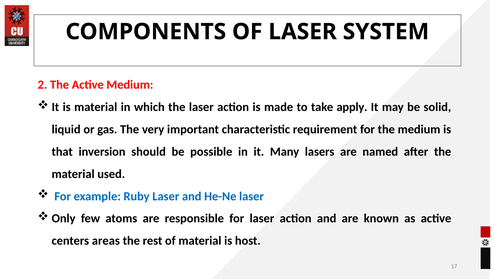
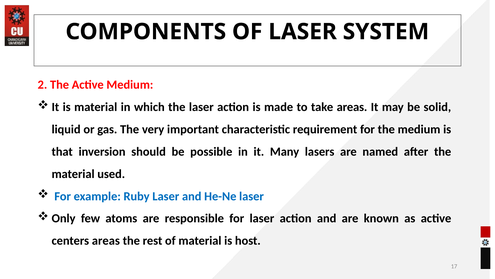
take apply: apply -> areas
